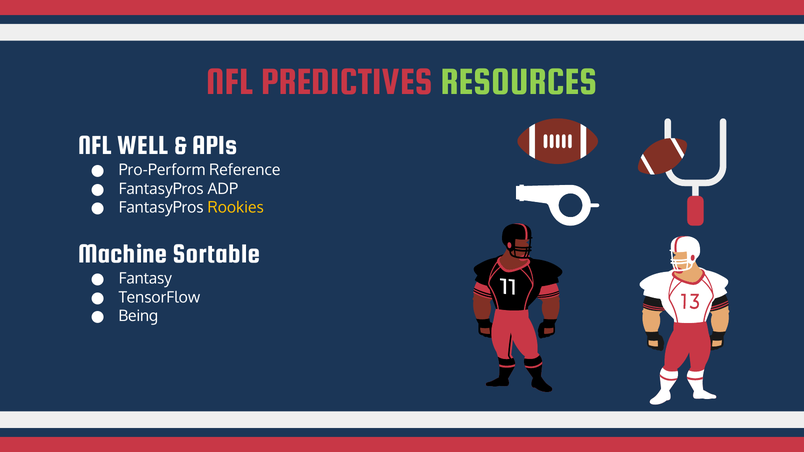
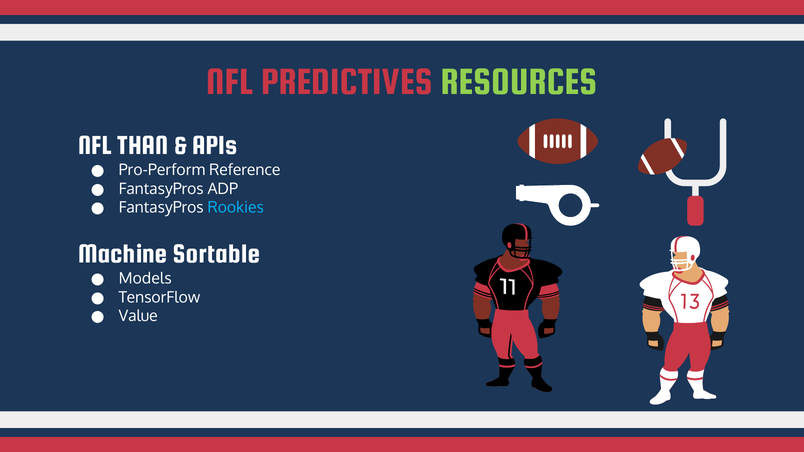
WELL: WELL -> THAN
Rookies colour: yellow -> light blue
Fantasy: Fantasy -> Models
Being: Being -> Value
